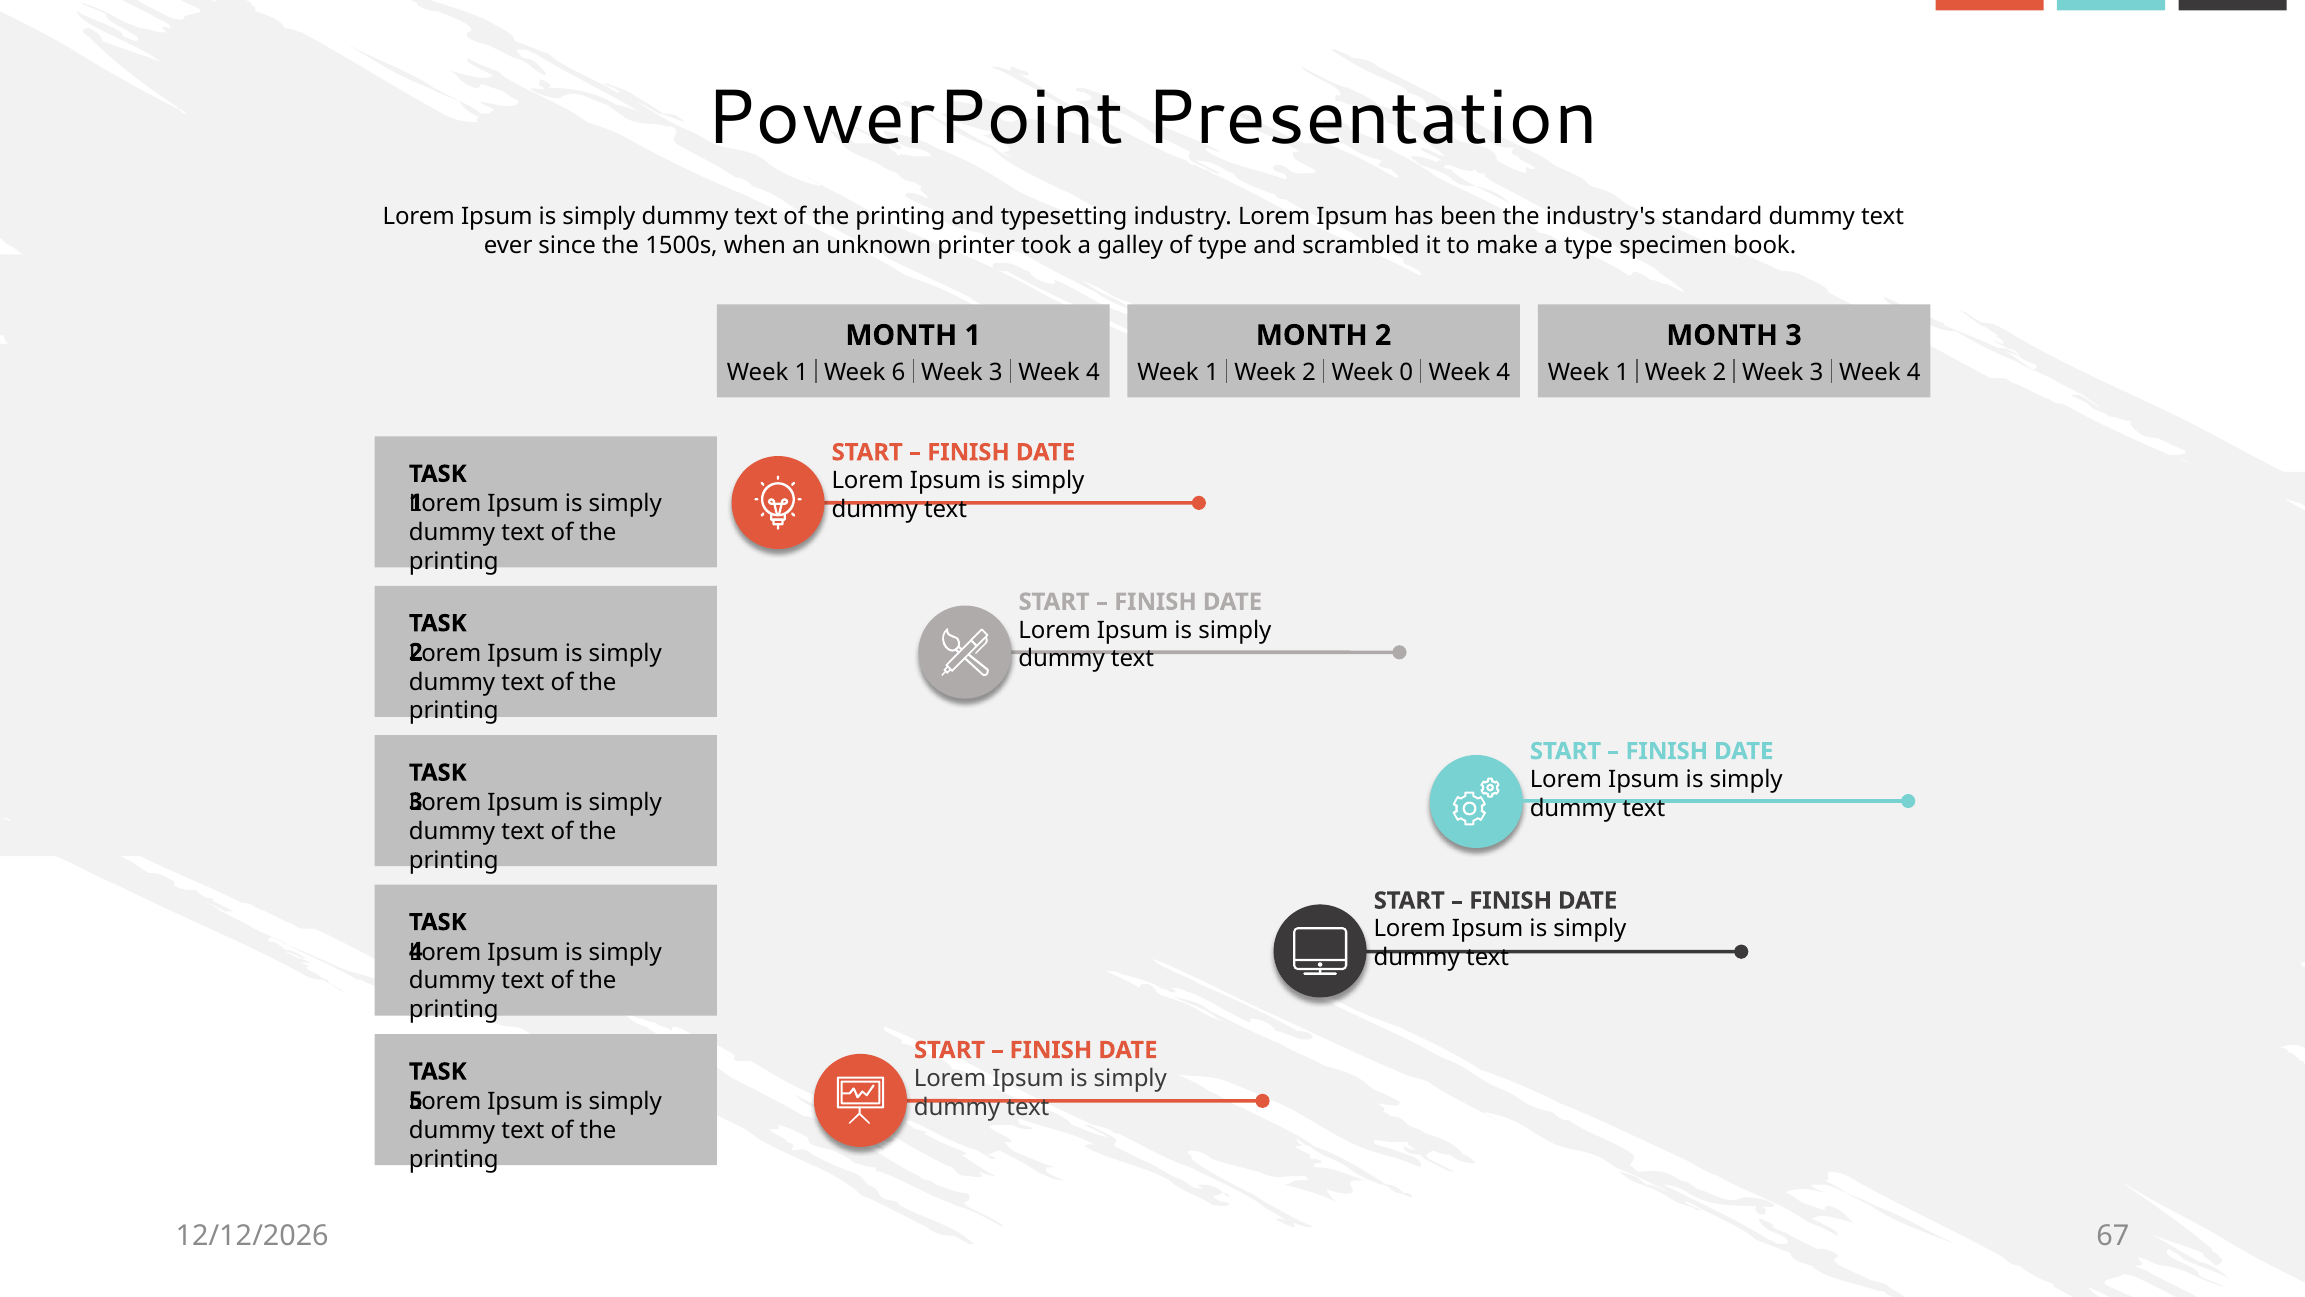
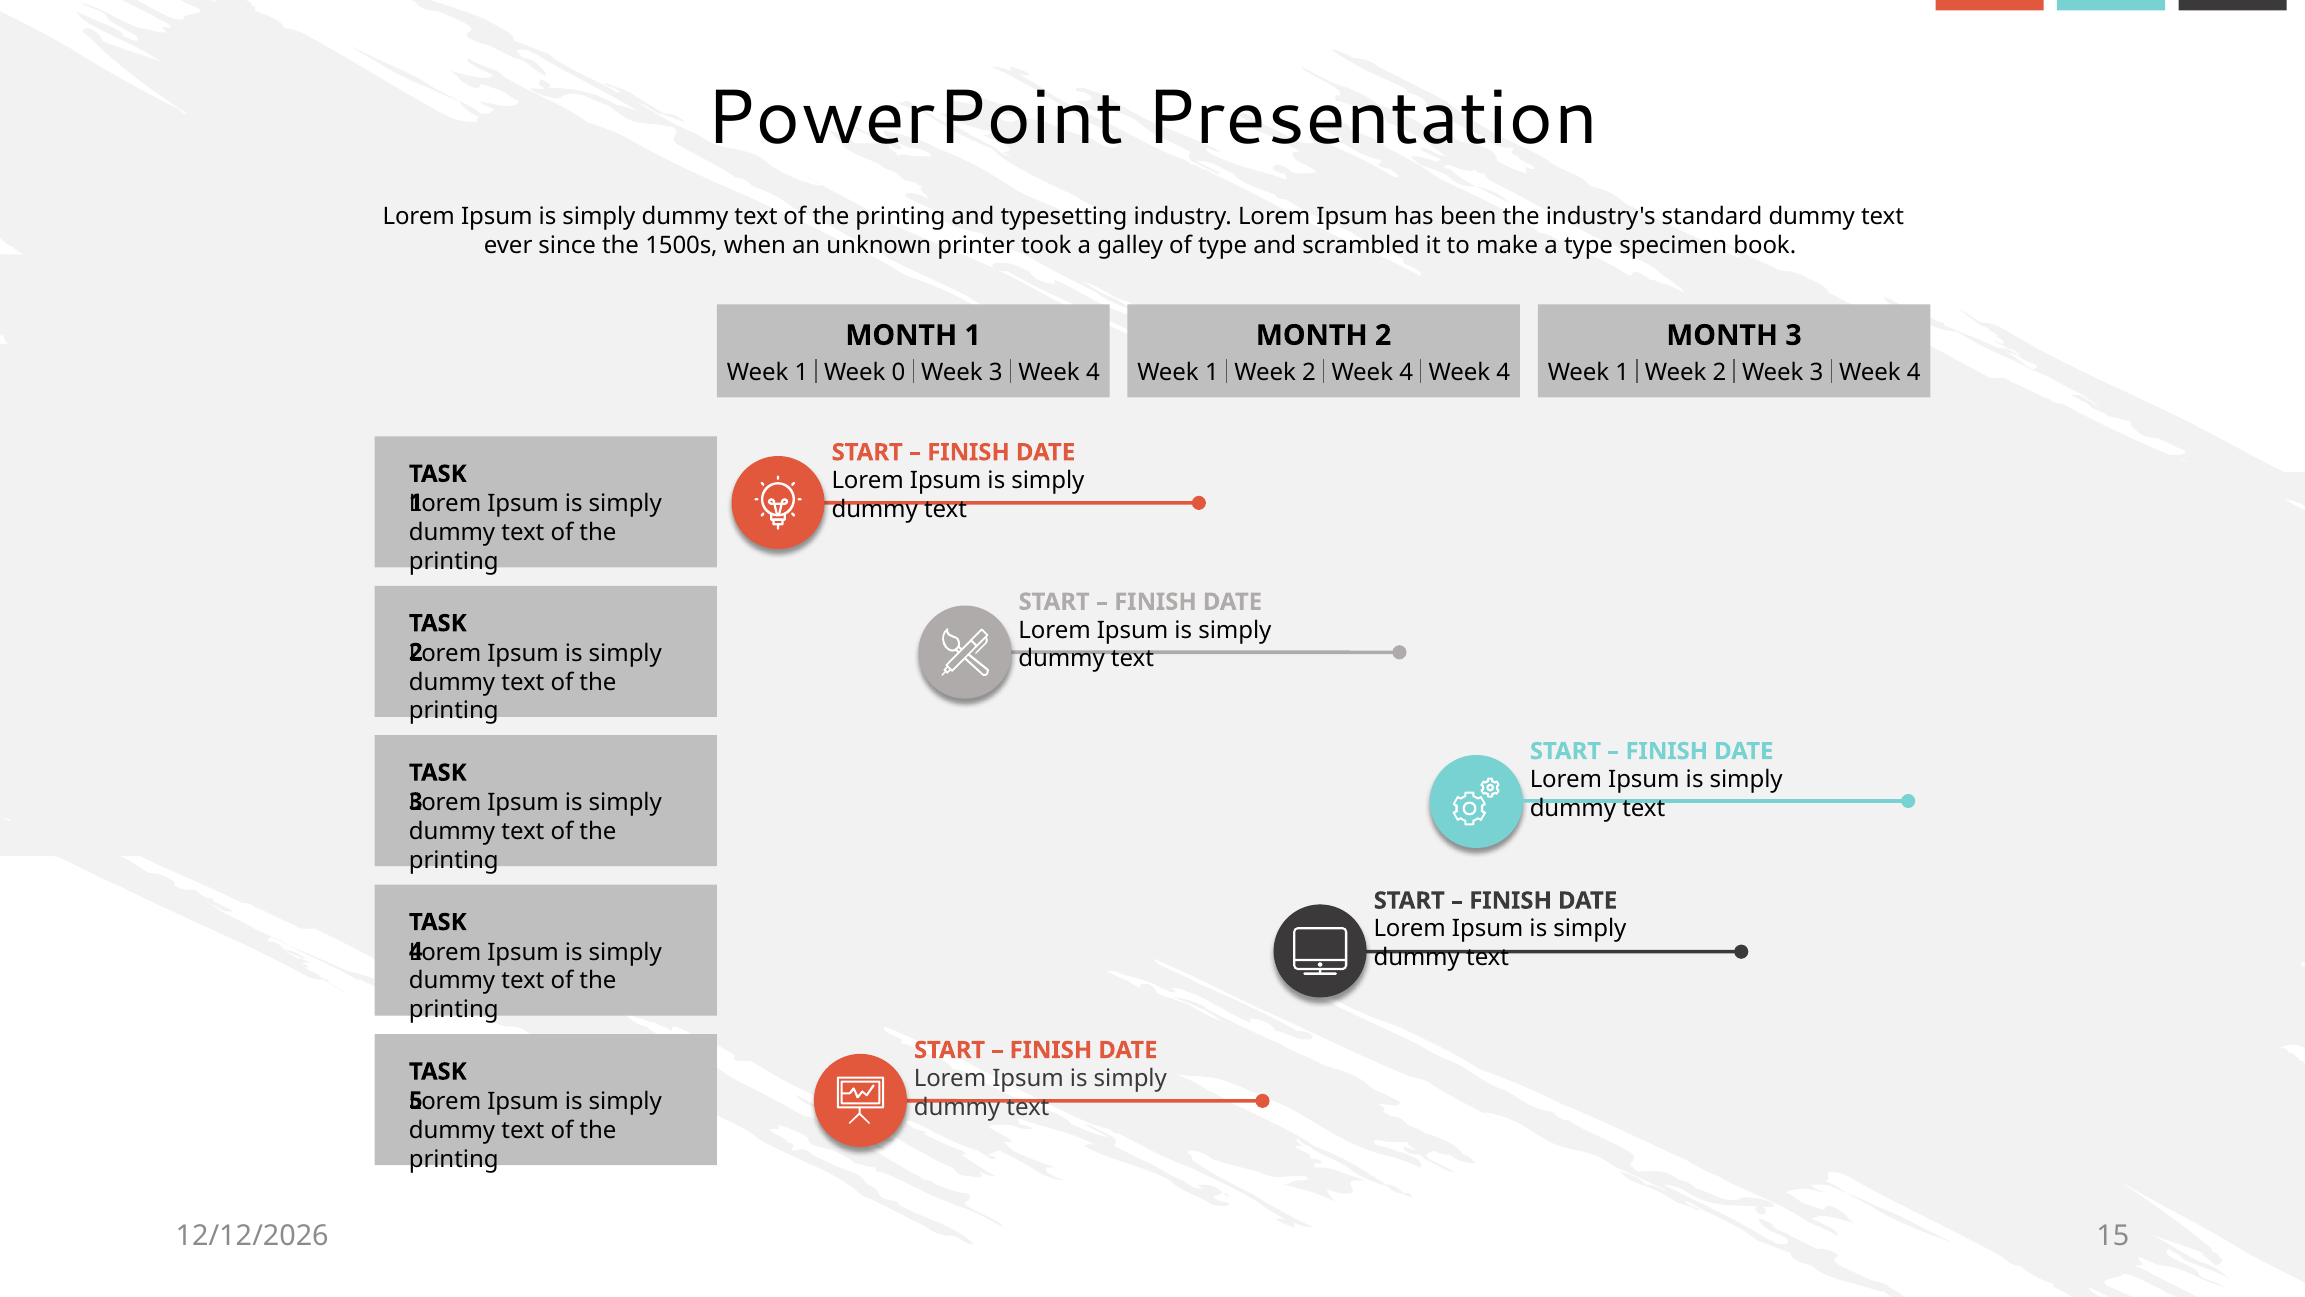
6: 6 -> 0
2 Week 0: 0 -> 4
67: 67 -> 15
